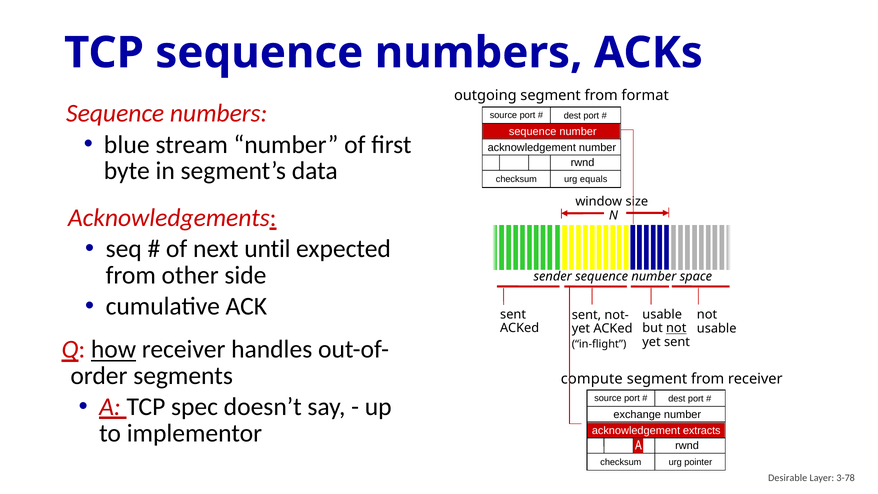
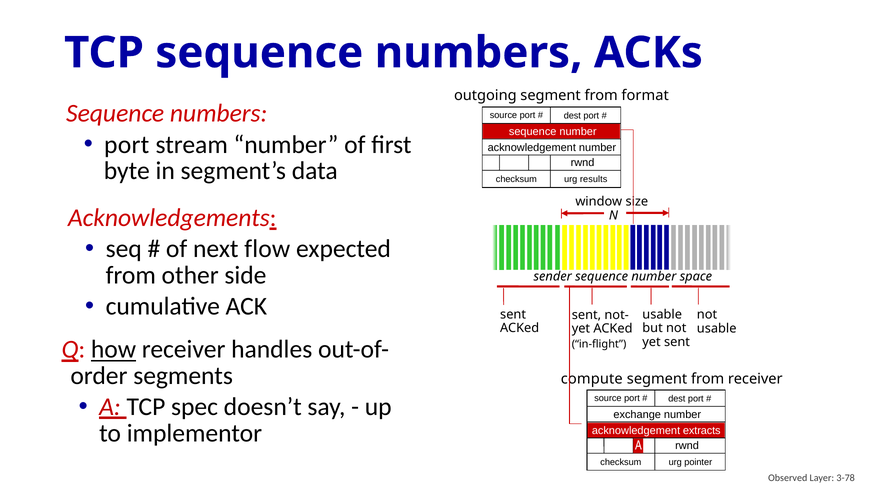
blue at (127, 145): blue -> port
equals: equals -> results
until: until -> flow
not at (676, 328) underline: present -> none
Desirable: Desirable -> Observed
